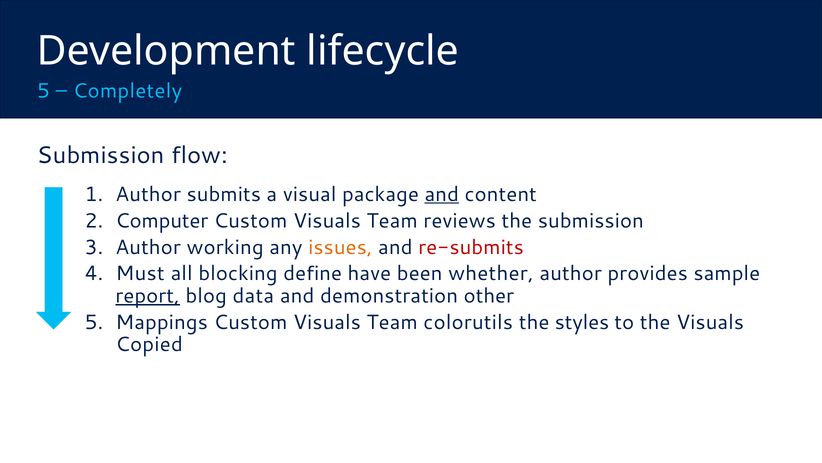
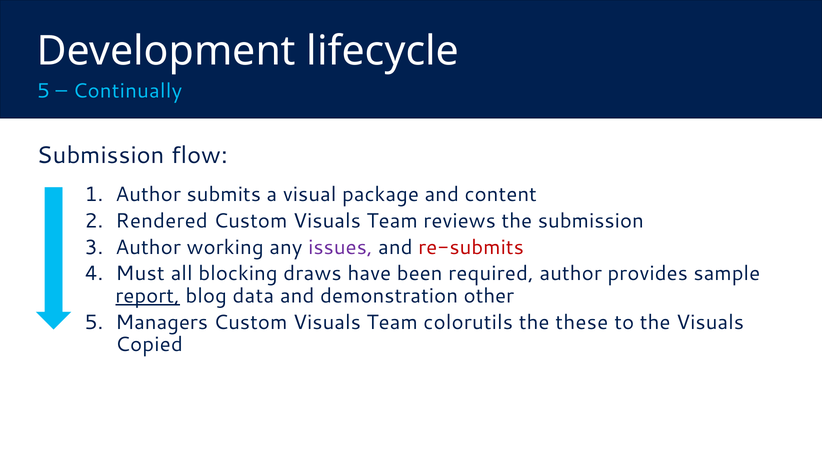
Completely: Completely -> Continually
and at (442, 194) underline: present -> none
Computer: Computer -> Rendered
issues colour: orange -> purple
define: define -> draws
whether: whether -> required
Mappings: Mappings -> Managers
styles: styles -> these
